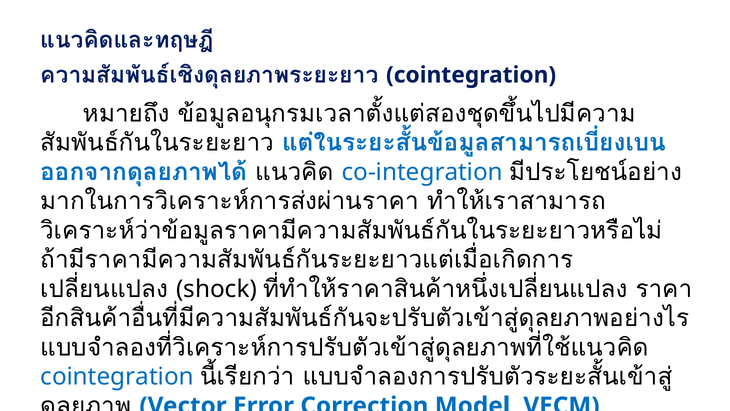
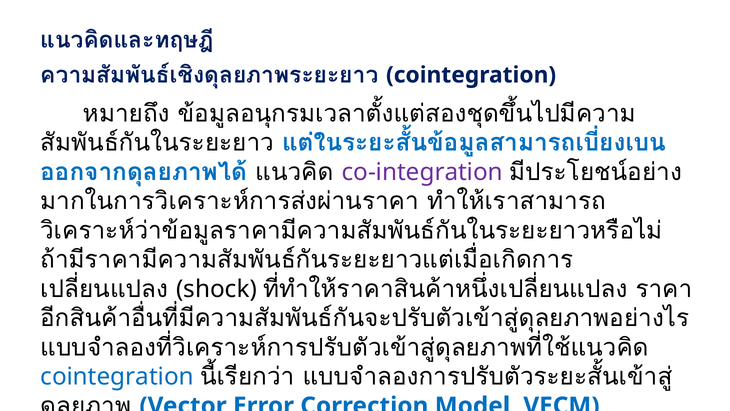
co-integration colour: blue -> purple
